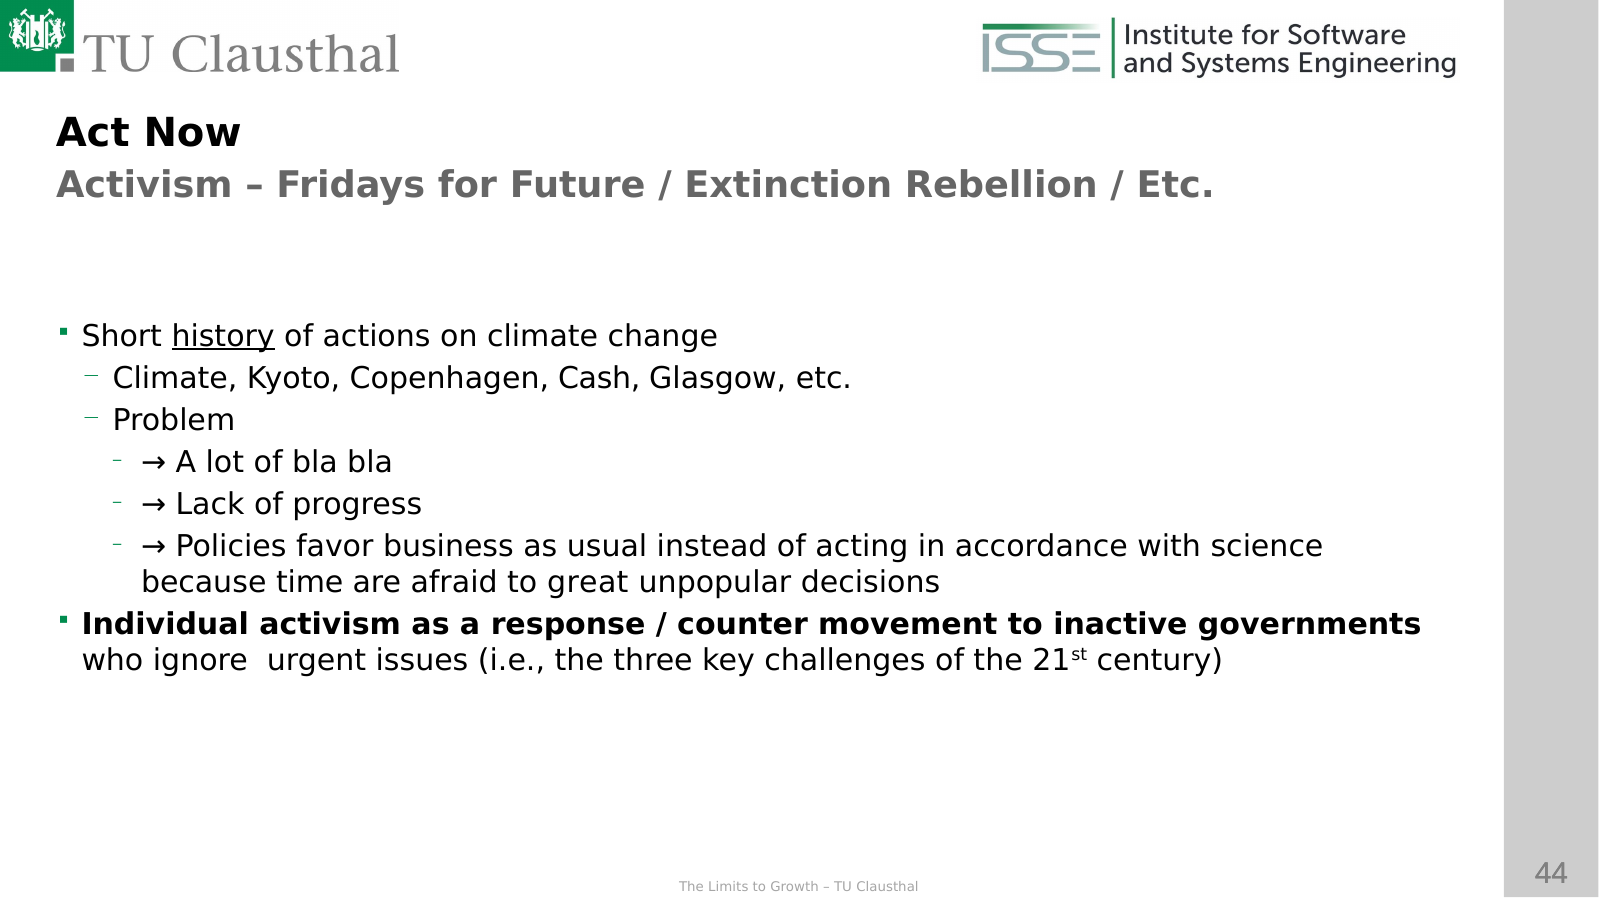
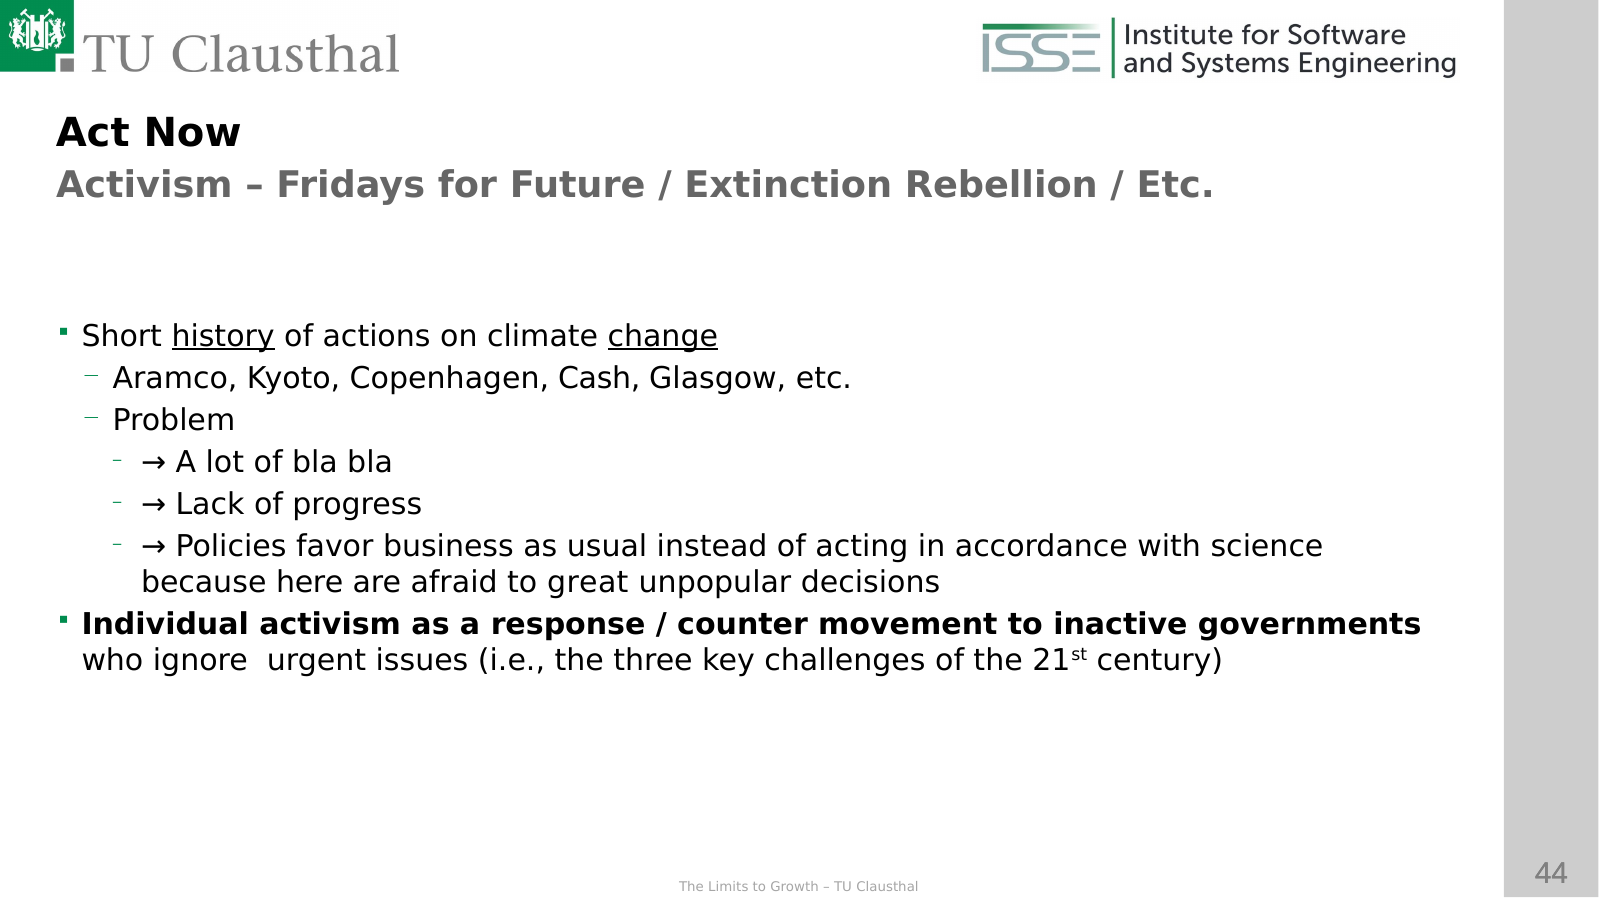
change underline: none -> present
Climate at (175, 379): Climate -> Aramco
time: time -> here
